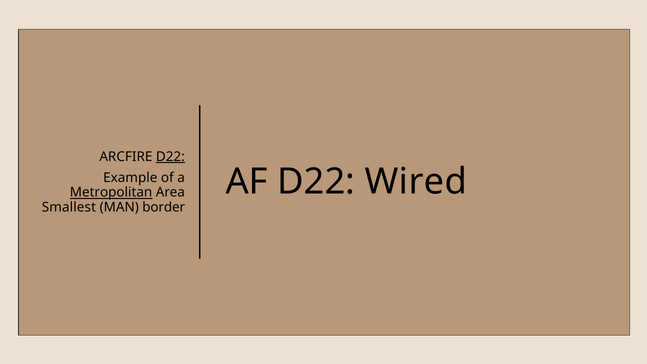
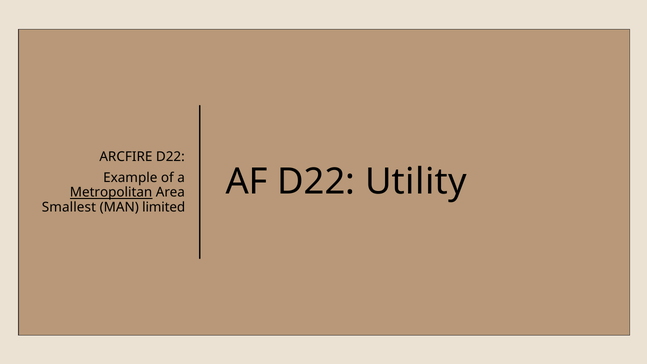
D22 at (170, 157) underline: present -> none
Wired: Wired -> Utility
border: border -> limited
